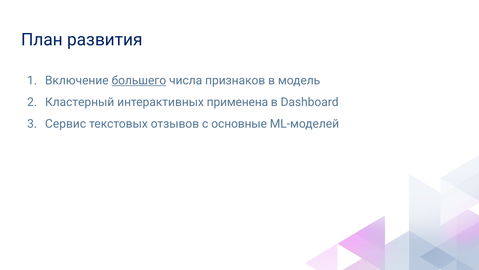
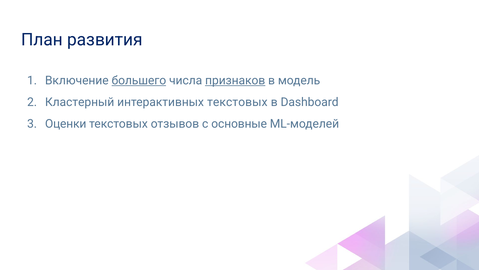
признаков underline: none -> present
интерактивных применена: применена -> текстовых
Сервис: Сервис -> Оценки
